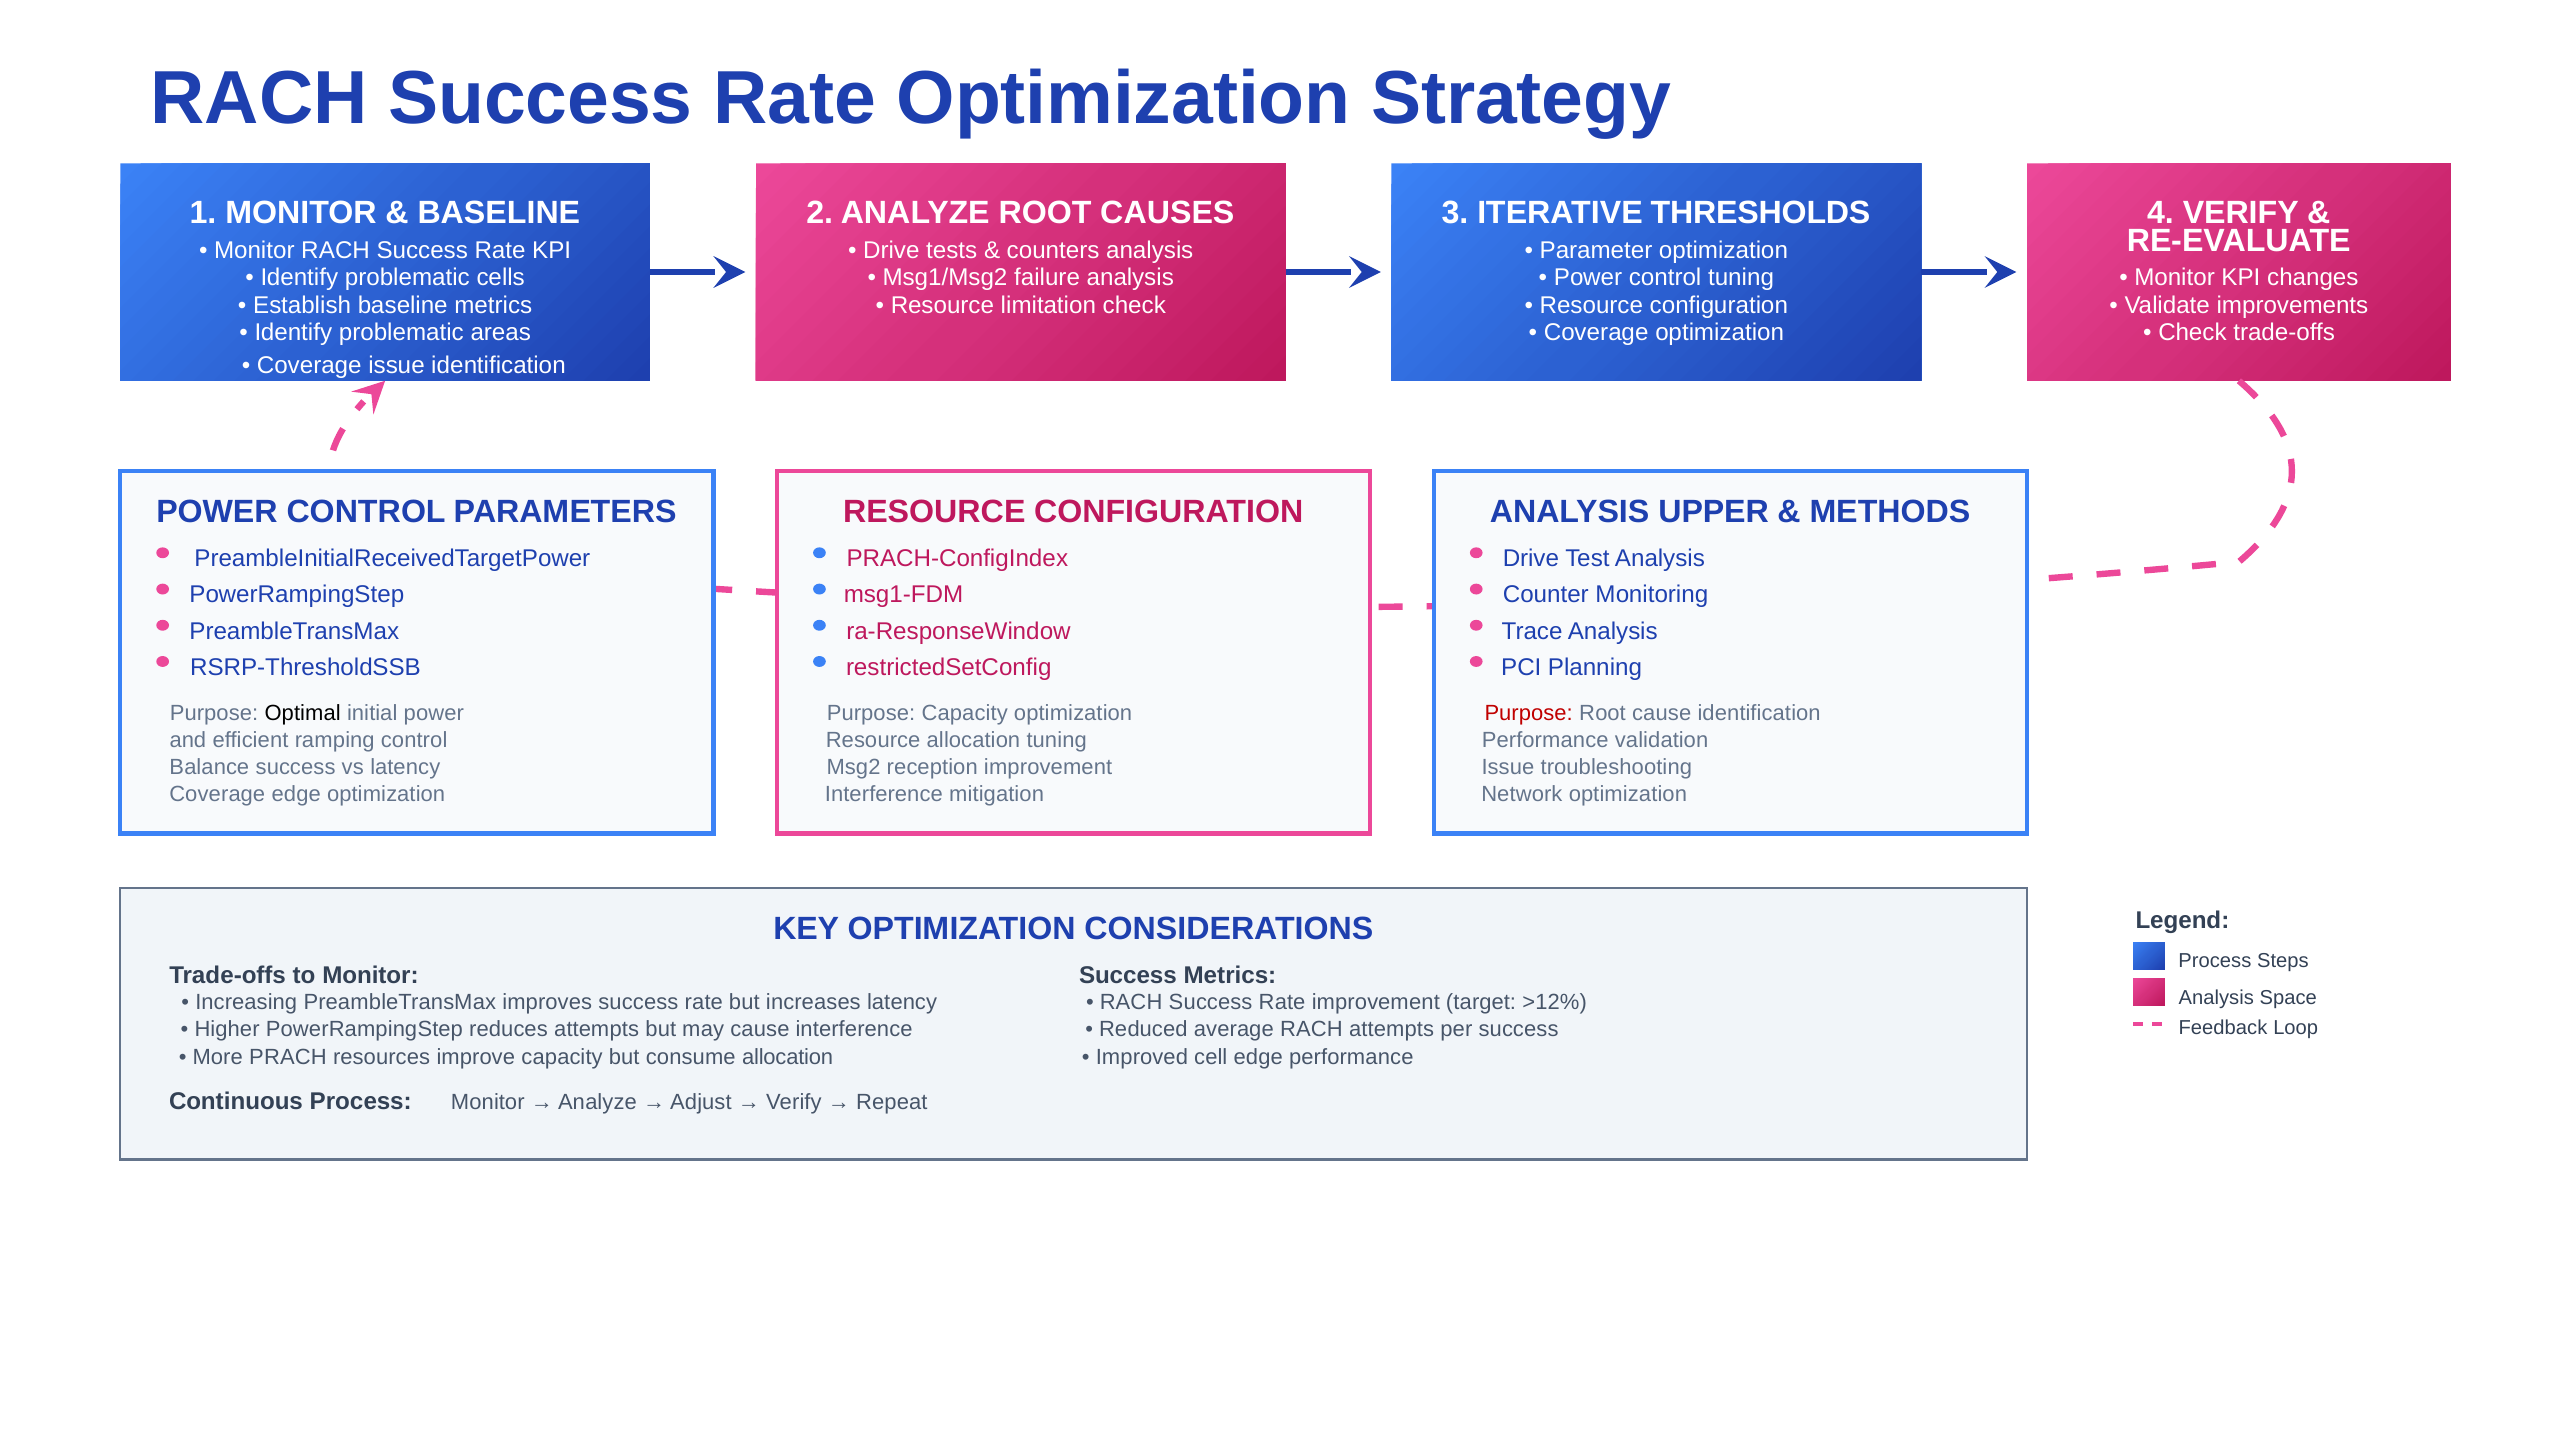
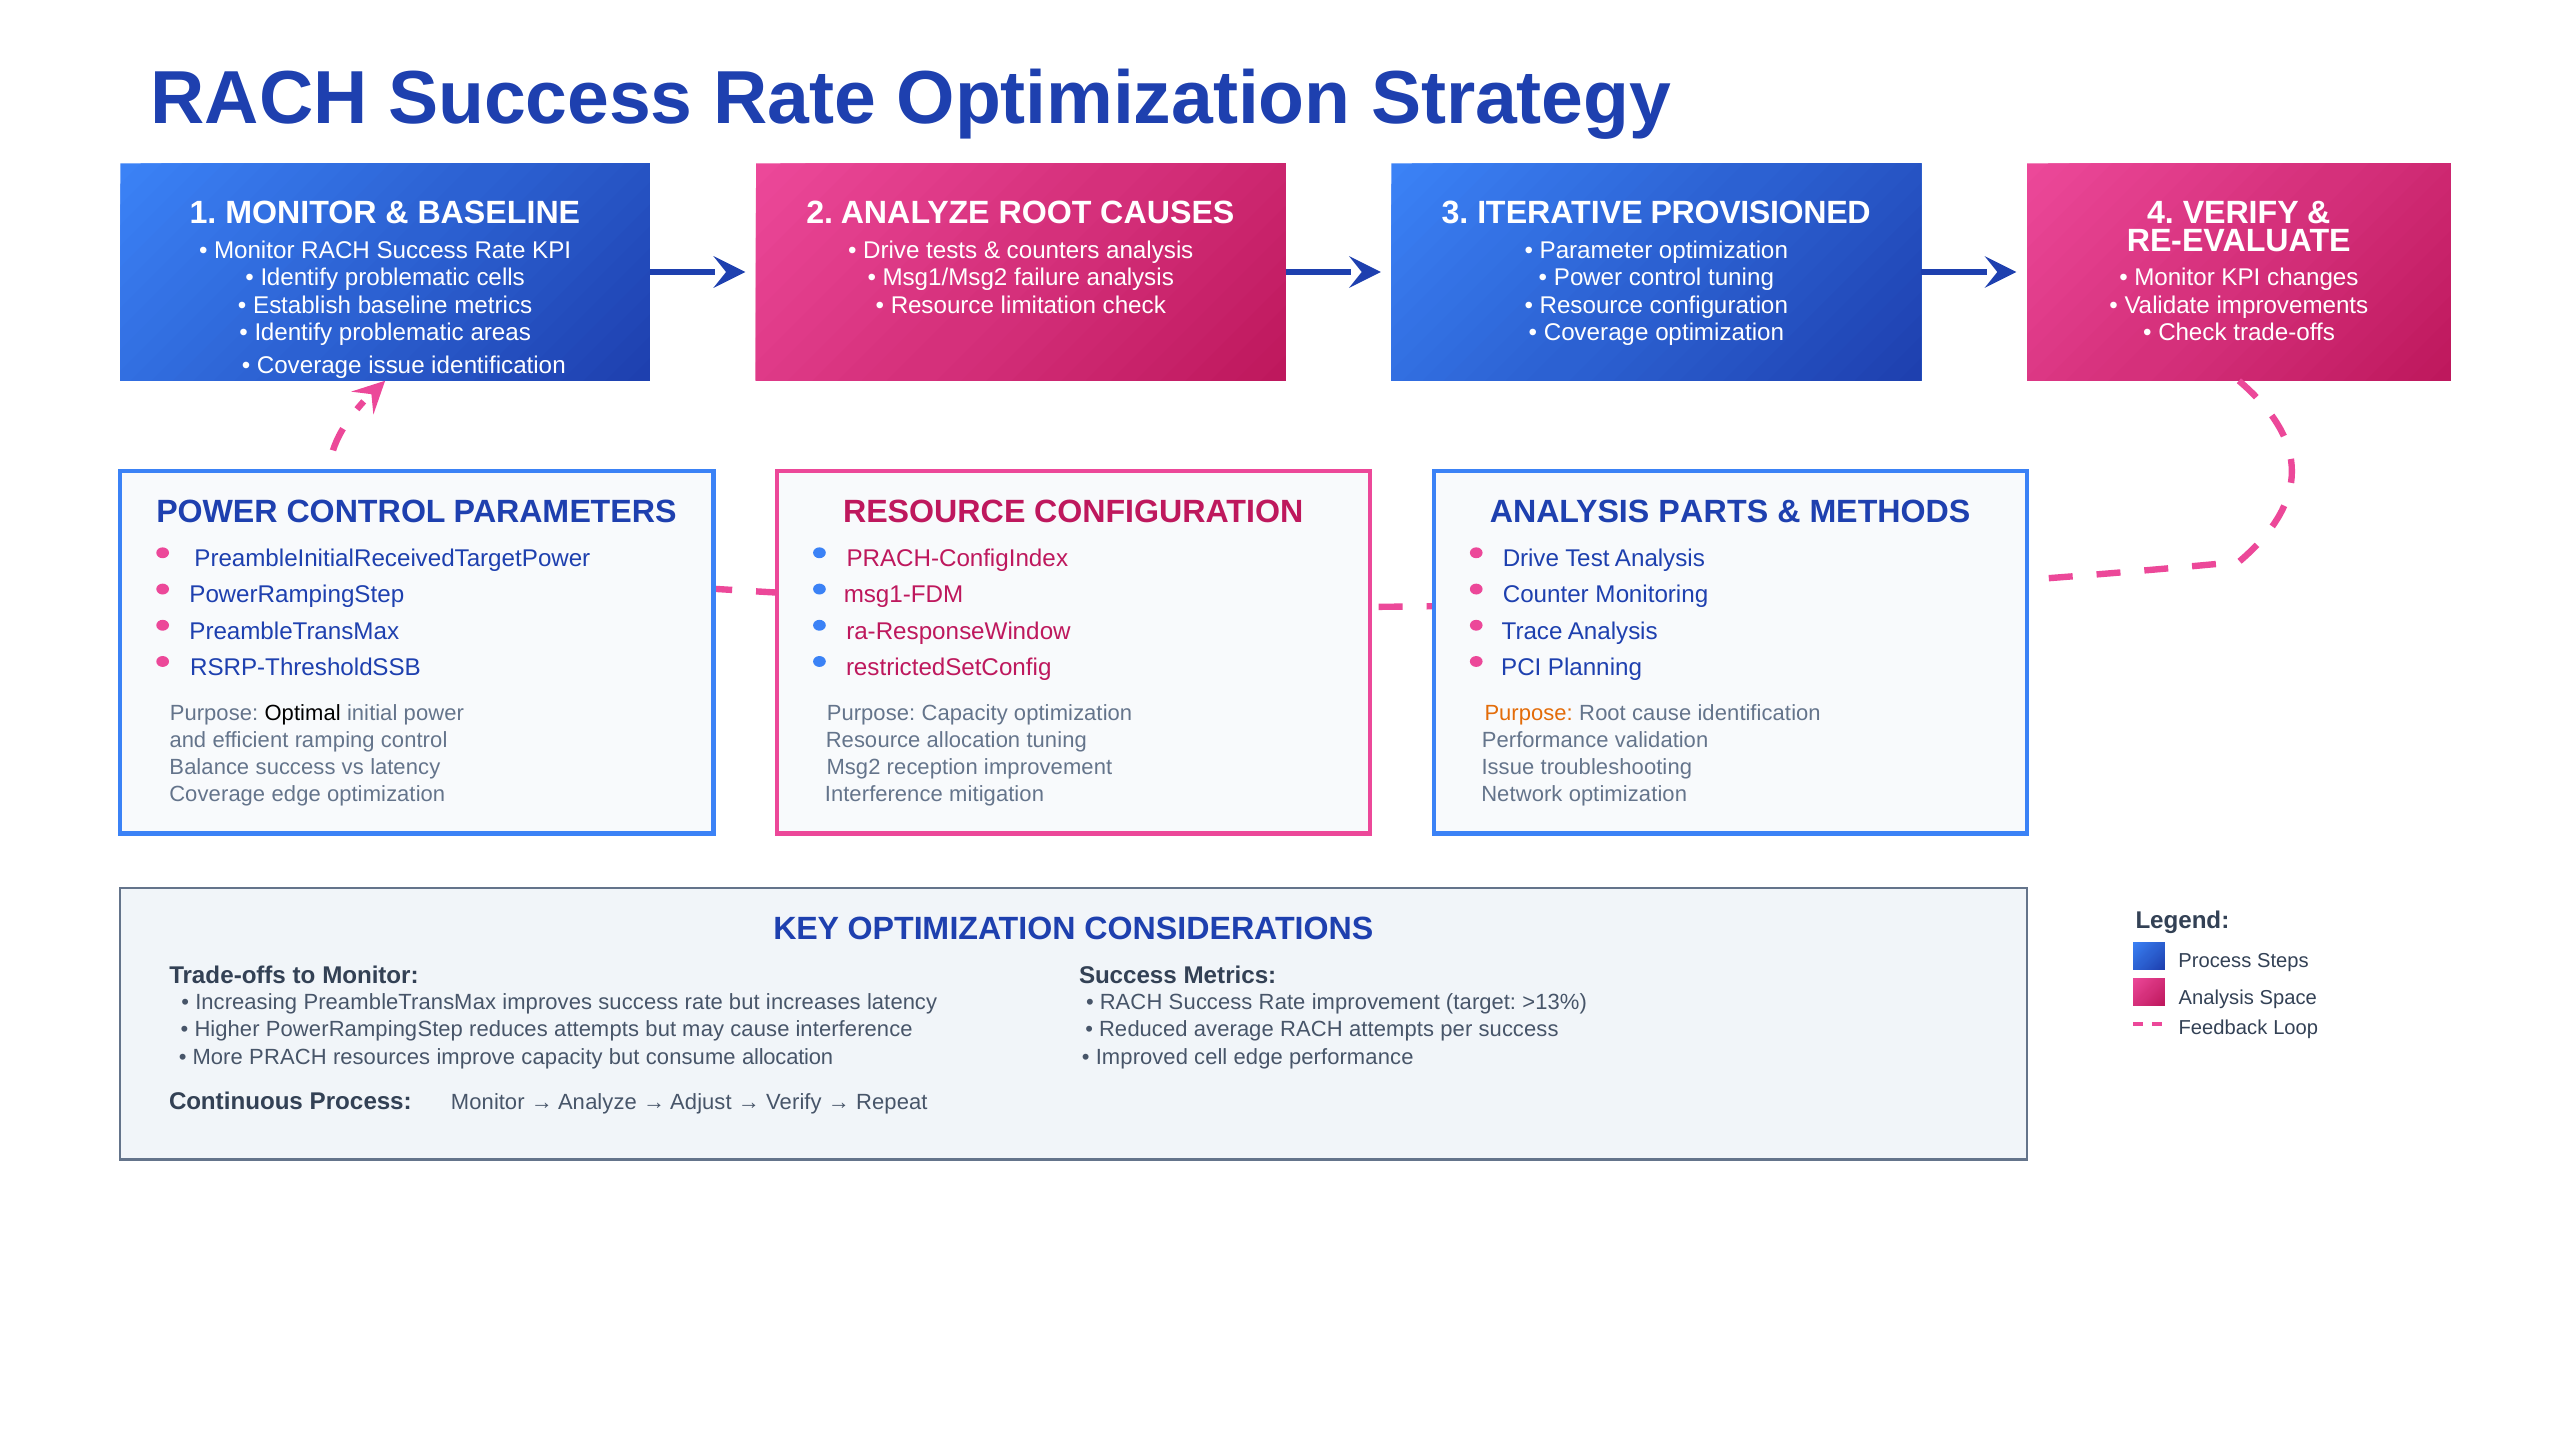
THRESHOLDS: THRESHOLDS -> PROVISIONED
UPPER: UPPER -> PARTS
Purpose at (1529, 713) colour: red -> orange
>12%: >12% -> >13%
